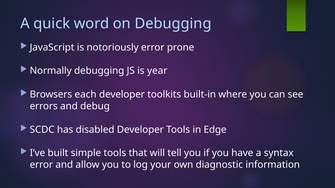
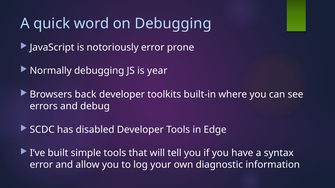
each: each -> back
